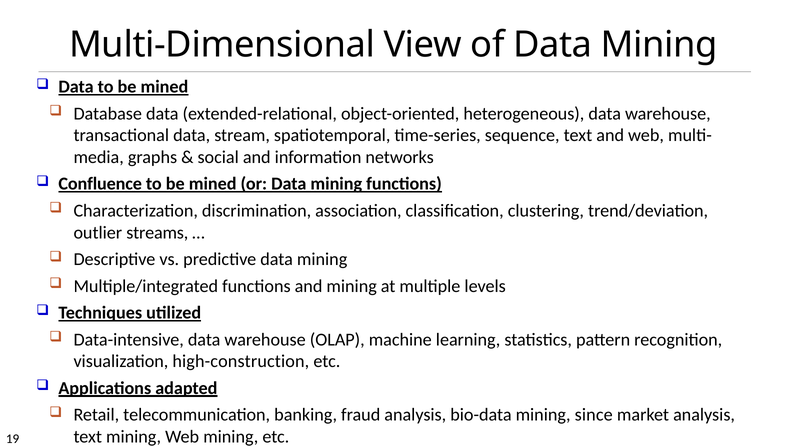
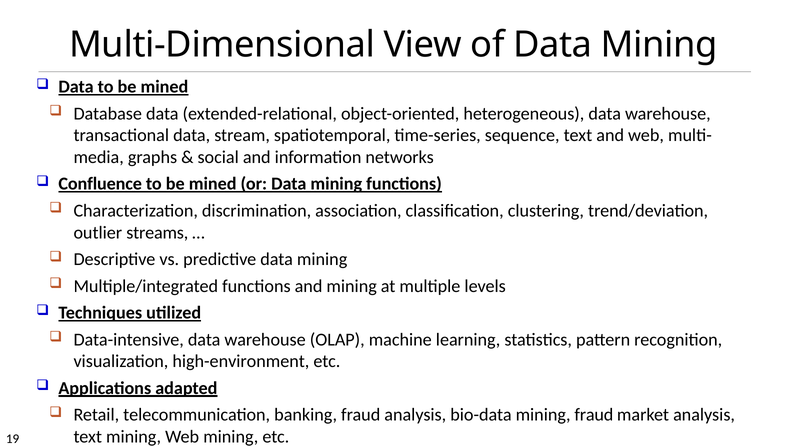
high-construction: high-construction -> high-environment
mining since: since -> fraud
